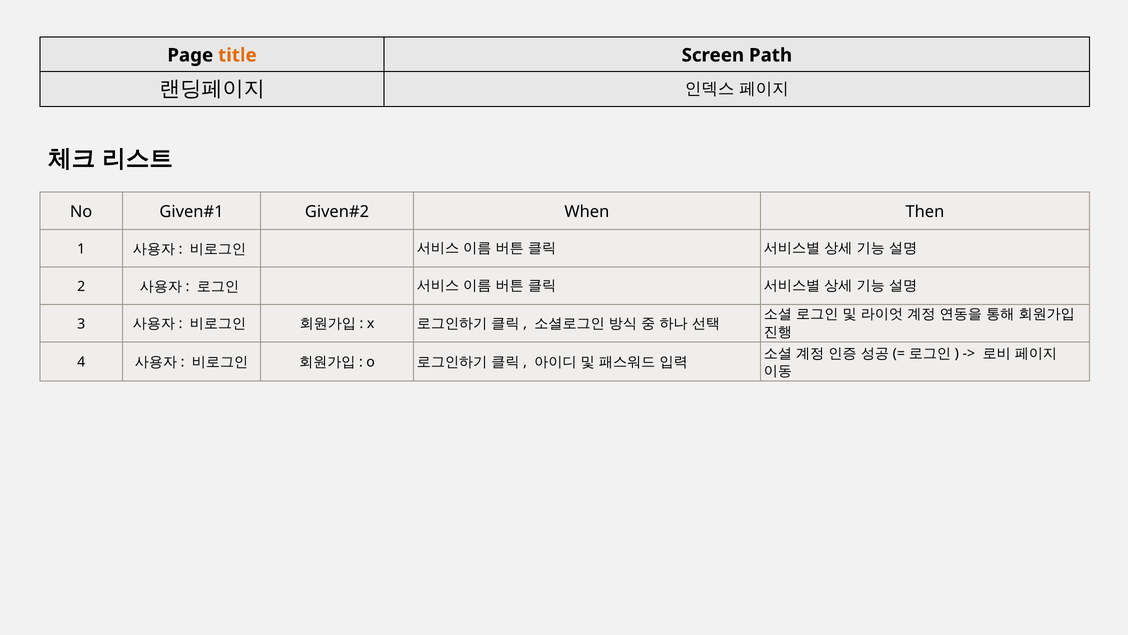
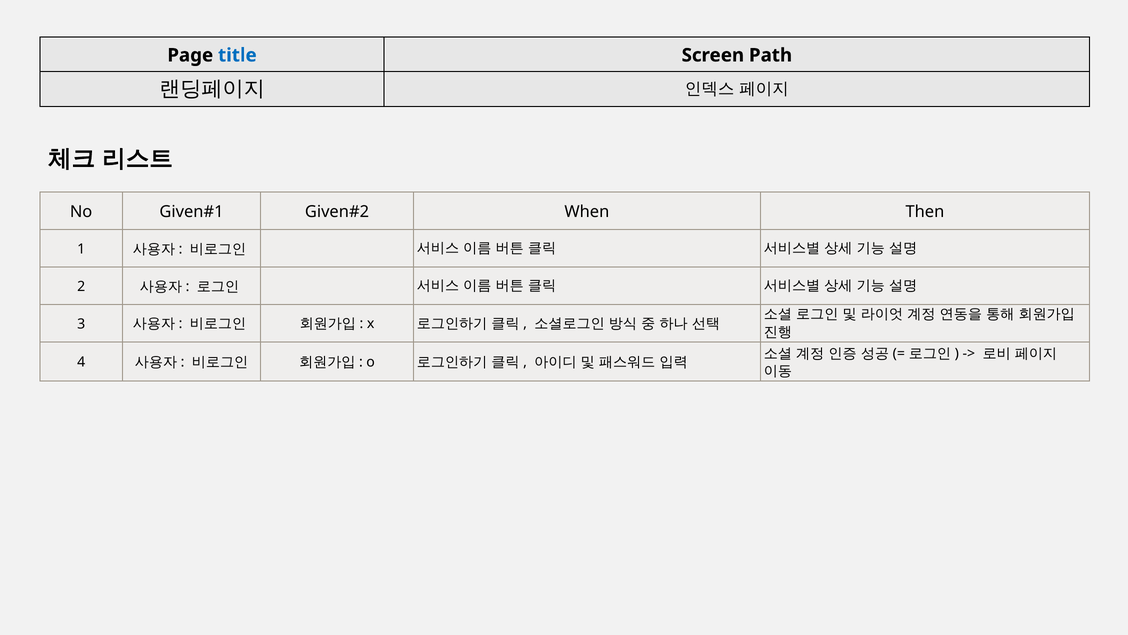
title colour: orange -> blue
